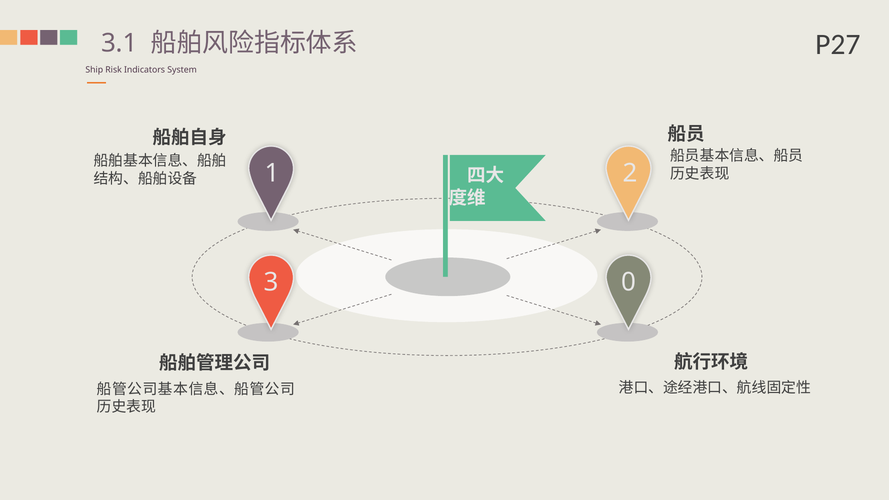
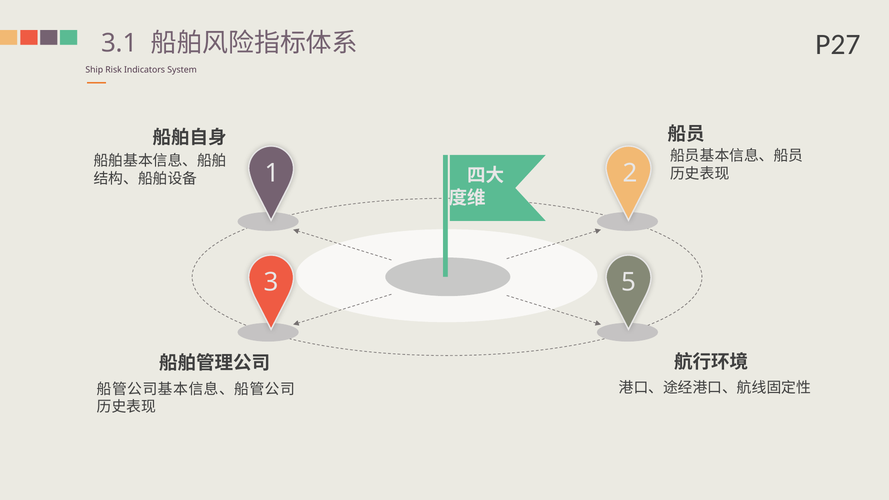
0: 0 -> 5
